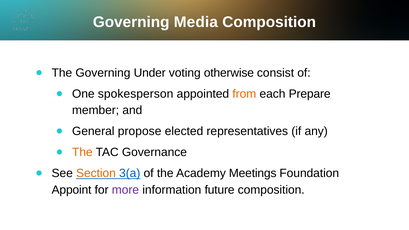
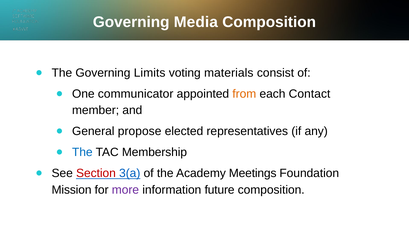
Under: Under -> Limits
otherwise: otherwise -> materials
spokesperson: spokesperson -> communicator
Prepare: Prepare -> Contact
The at (82, 152) colour: orange -> blue
Governance: Governance -> Membership
Section colour: orange -> red
Appoint: Appoint -> Mission
